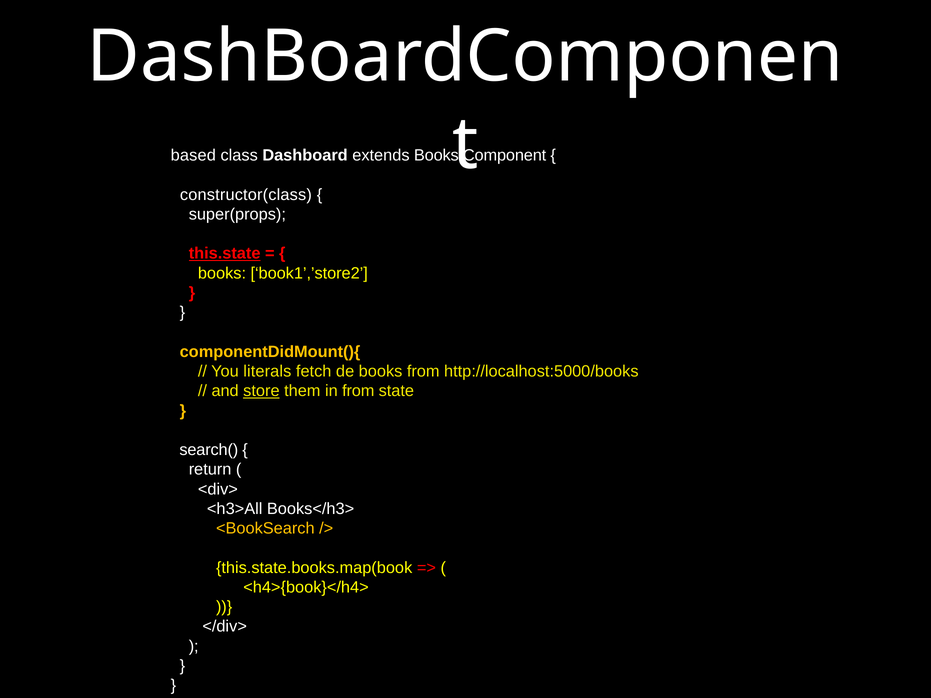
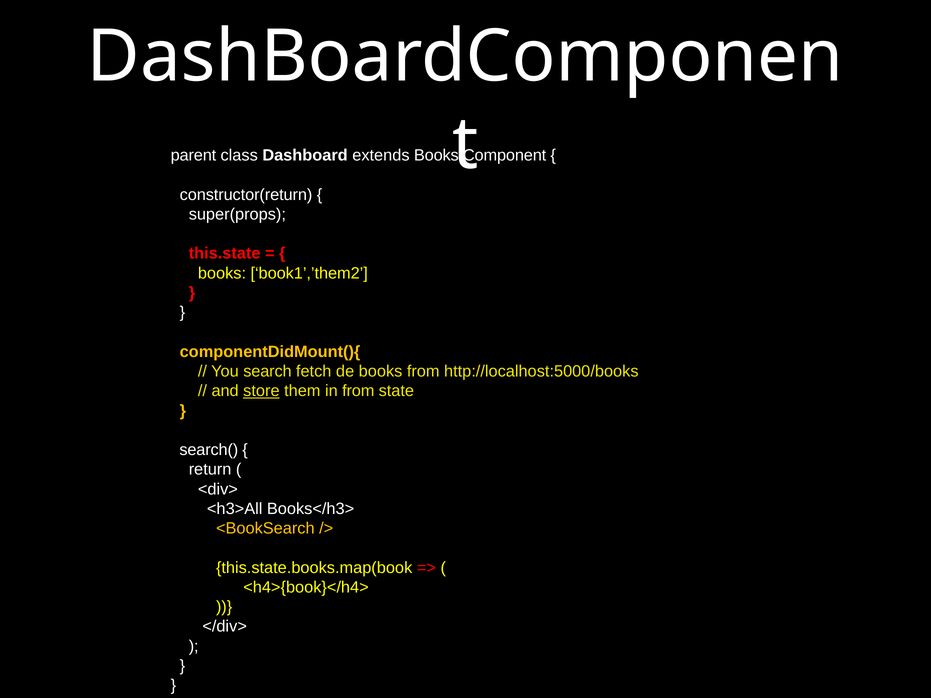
based: based -> parent
constructor(class: constructor(class -> constructor(return
this.state underline: present -> none
book1’,’store2: book1’,’store2 -> book1’,’them2
literals: literals -> search
